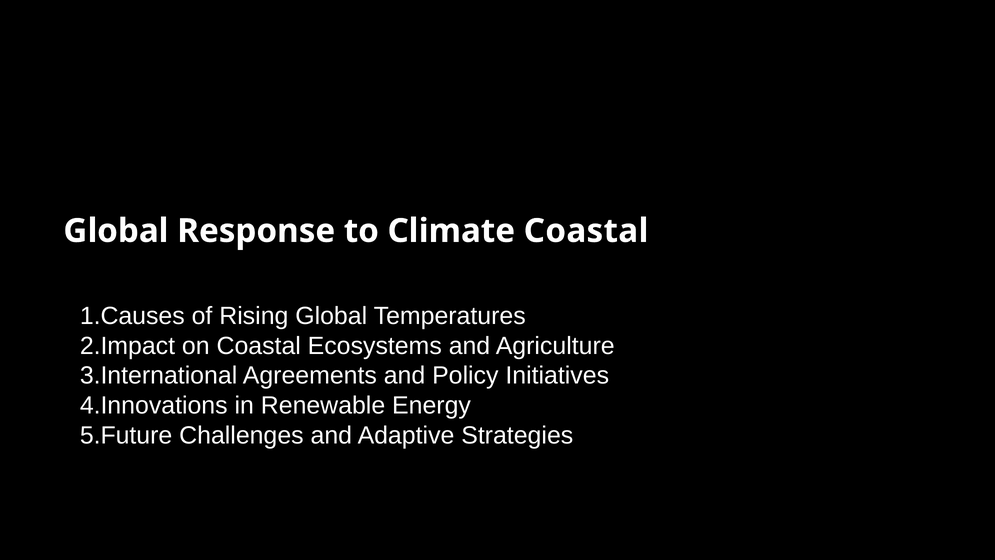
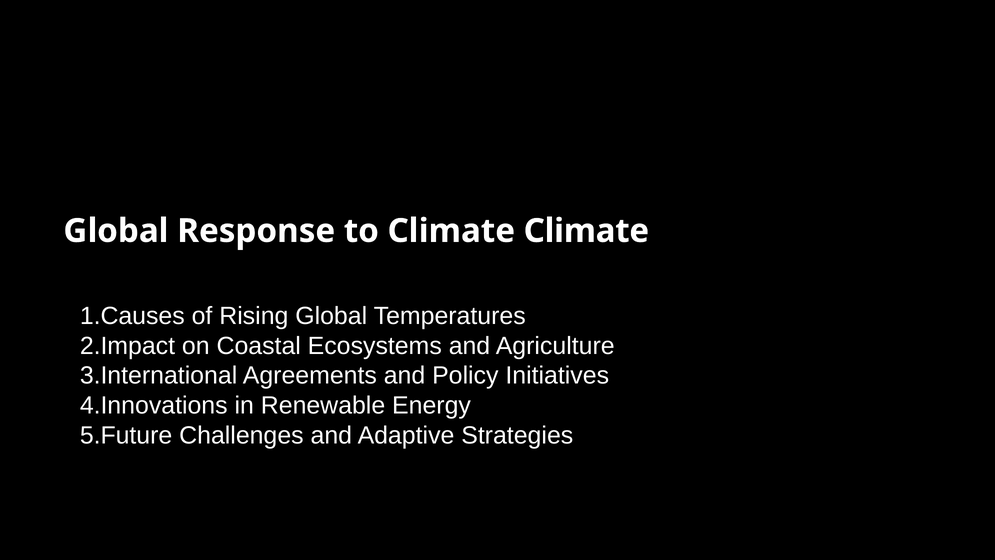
Climate Coastal: Coastal -> Climate
